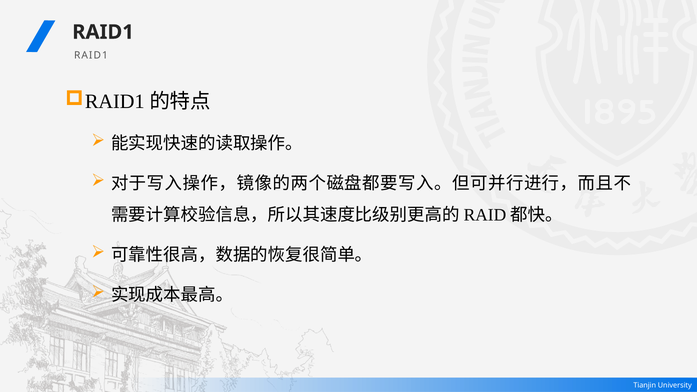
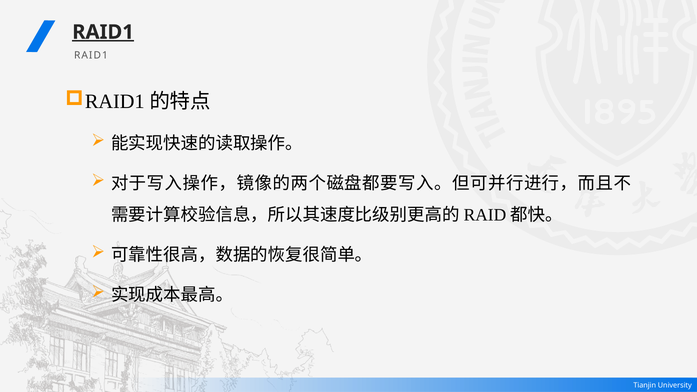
RAID1 at (103, 32) underline: none -> present
